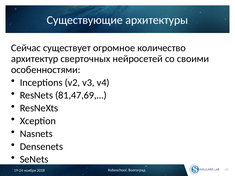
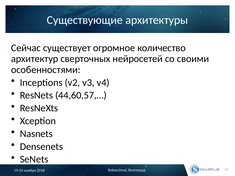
81,47,69,…: 81,47,69,… -> 44,60,57,…
